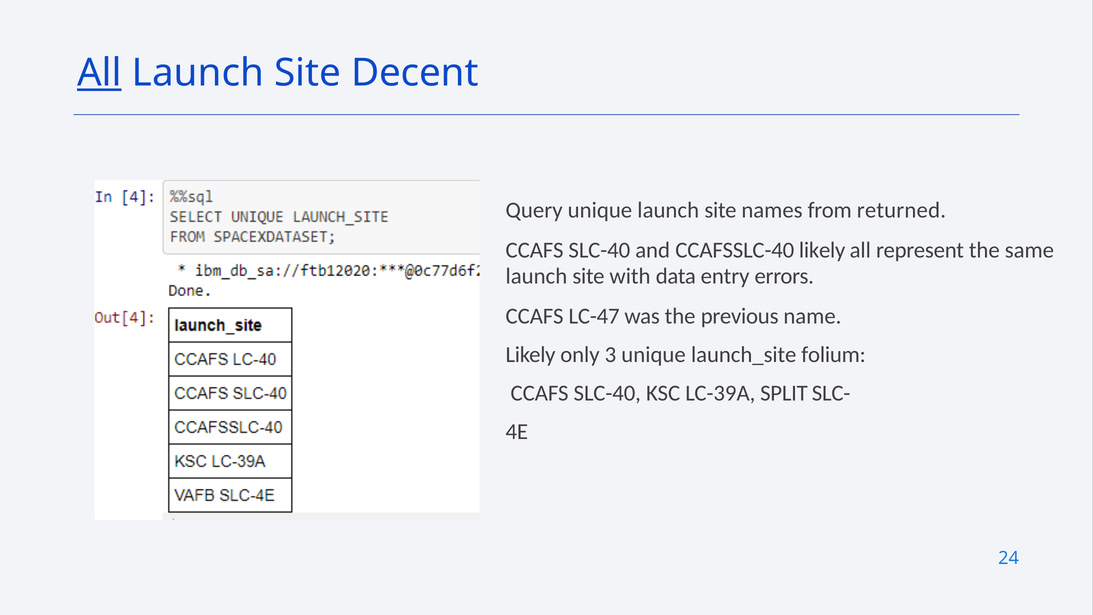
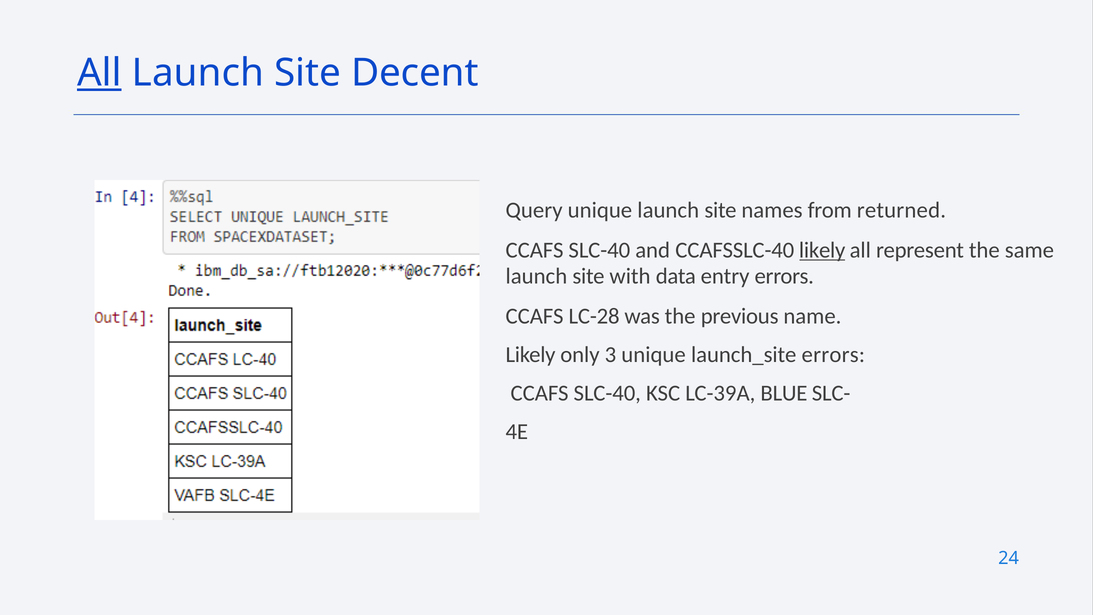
likely at (822, 250) underline: none -> present
LC-47: LC-47 -> LC-28
launch_site folium: folium -> errors
SPLIT: SPLIT -> BLUE
